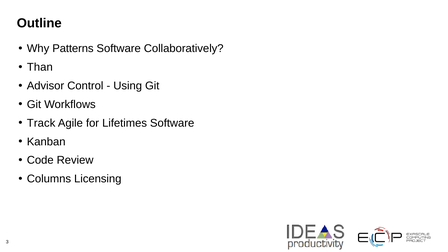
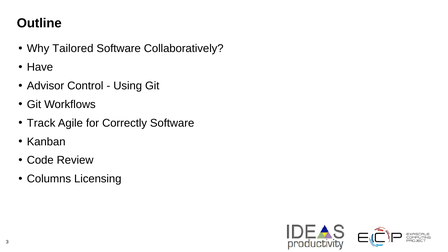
Patterns: Patterns -> Tailored
Than: Than -> Have
Lifetimes: Lifetimes -> Correctly
